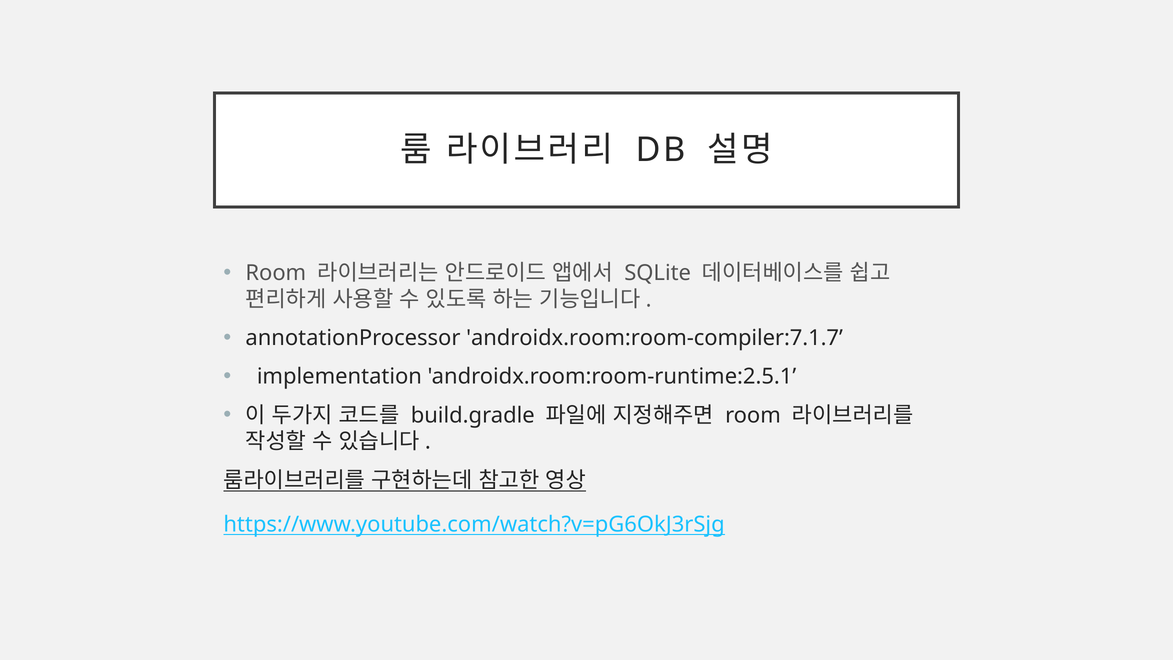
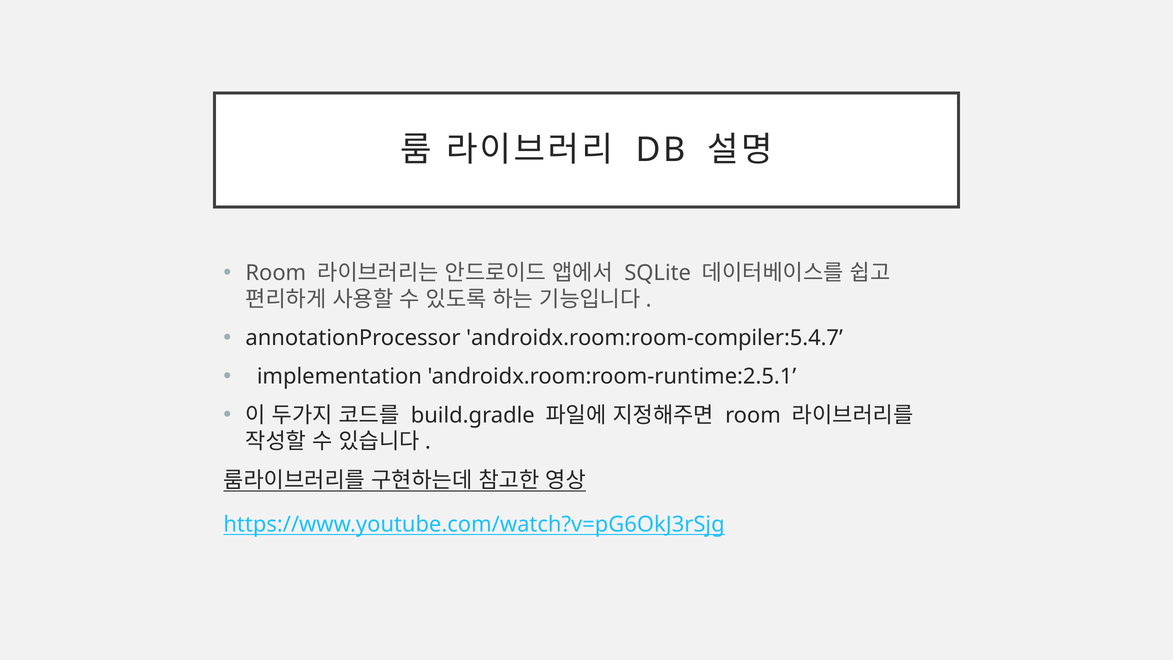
androidx.room:room-compiler:7.1.7: androidx.room:room-compiler:7.1.7 -> androidx.room:room-compiler:5.4.7
